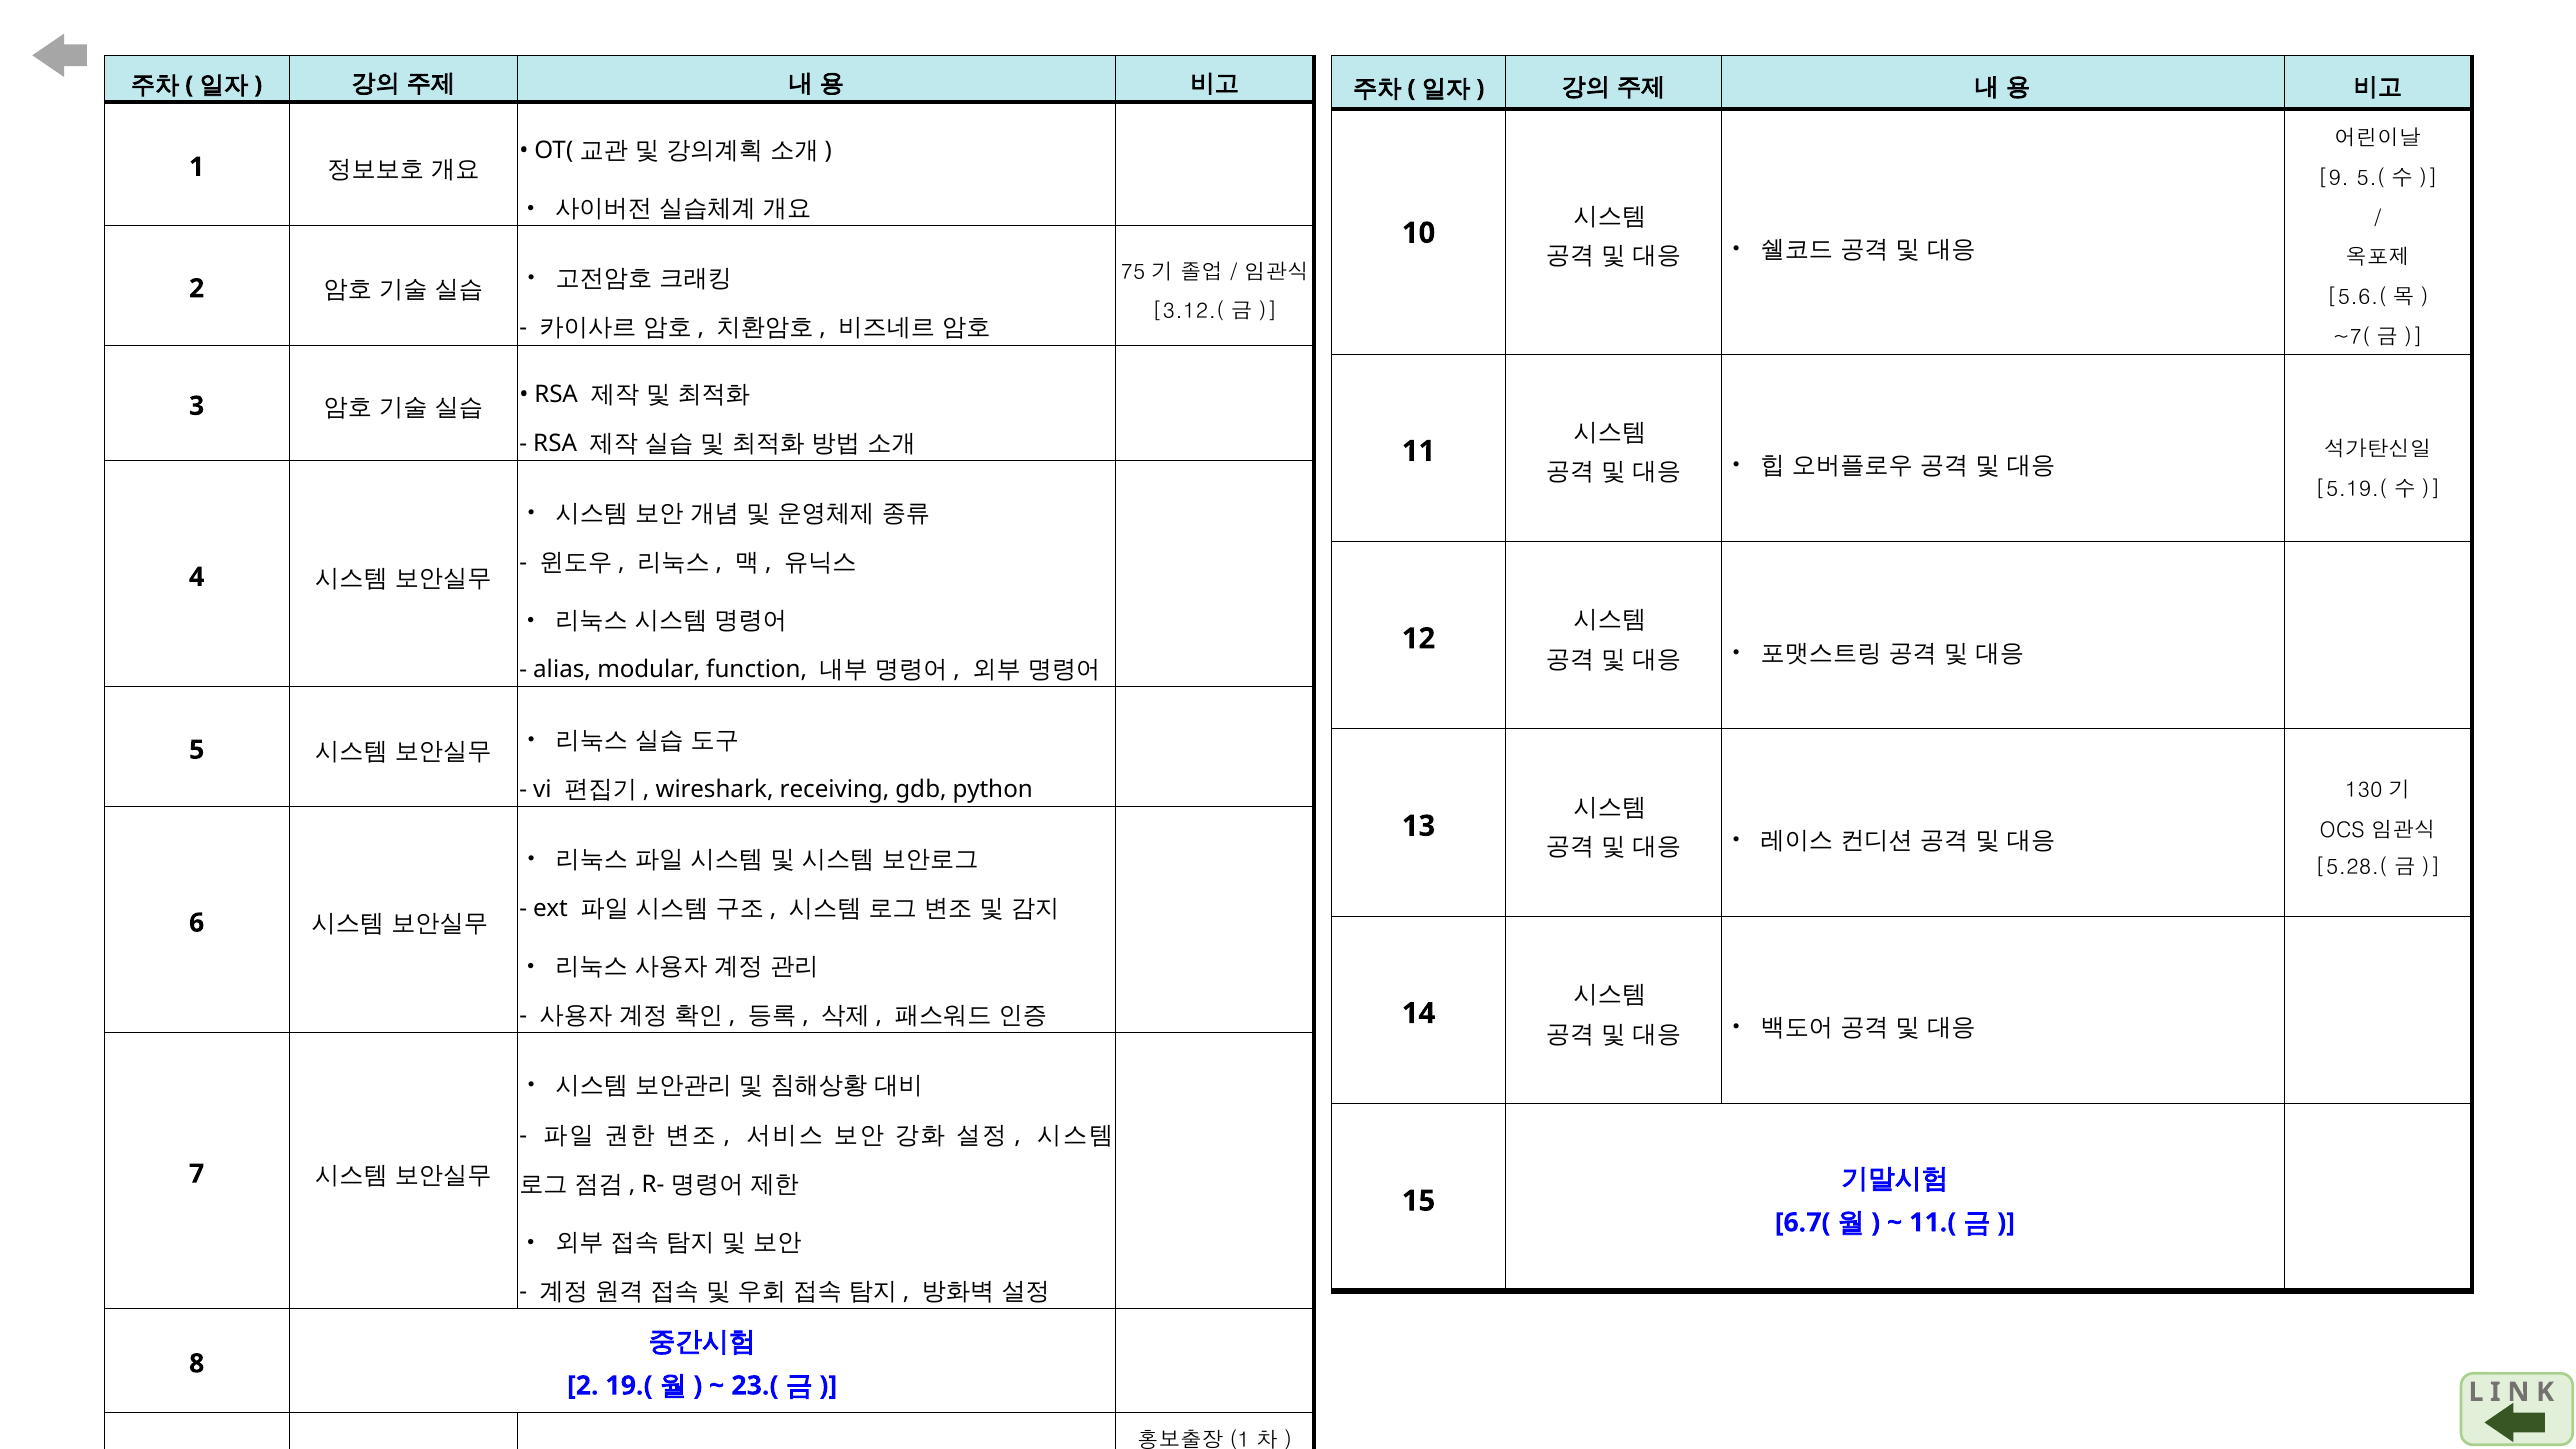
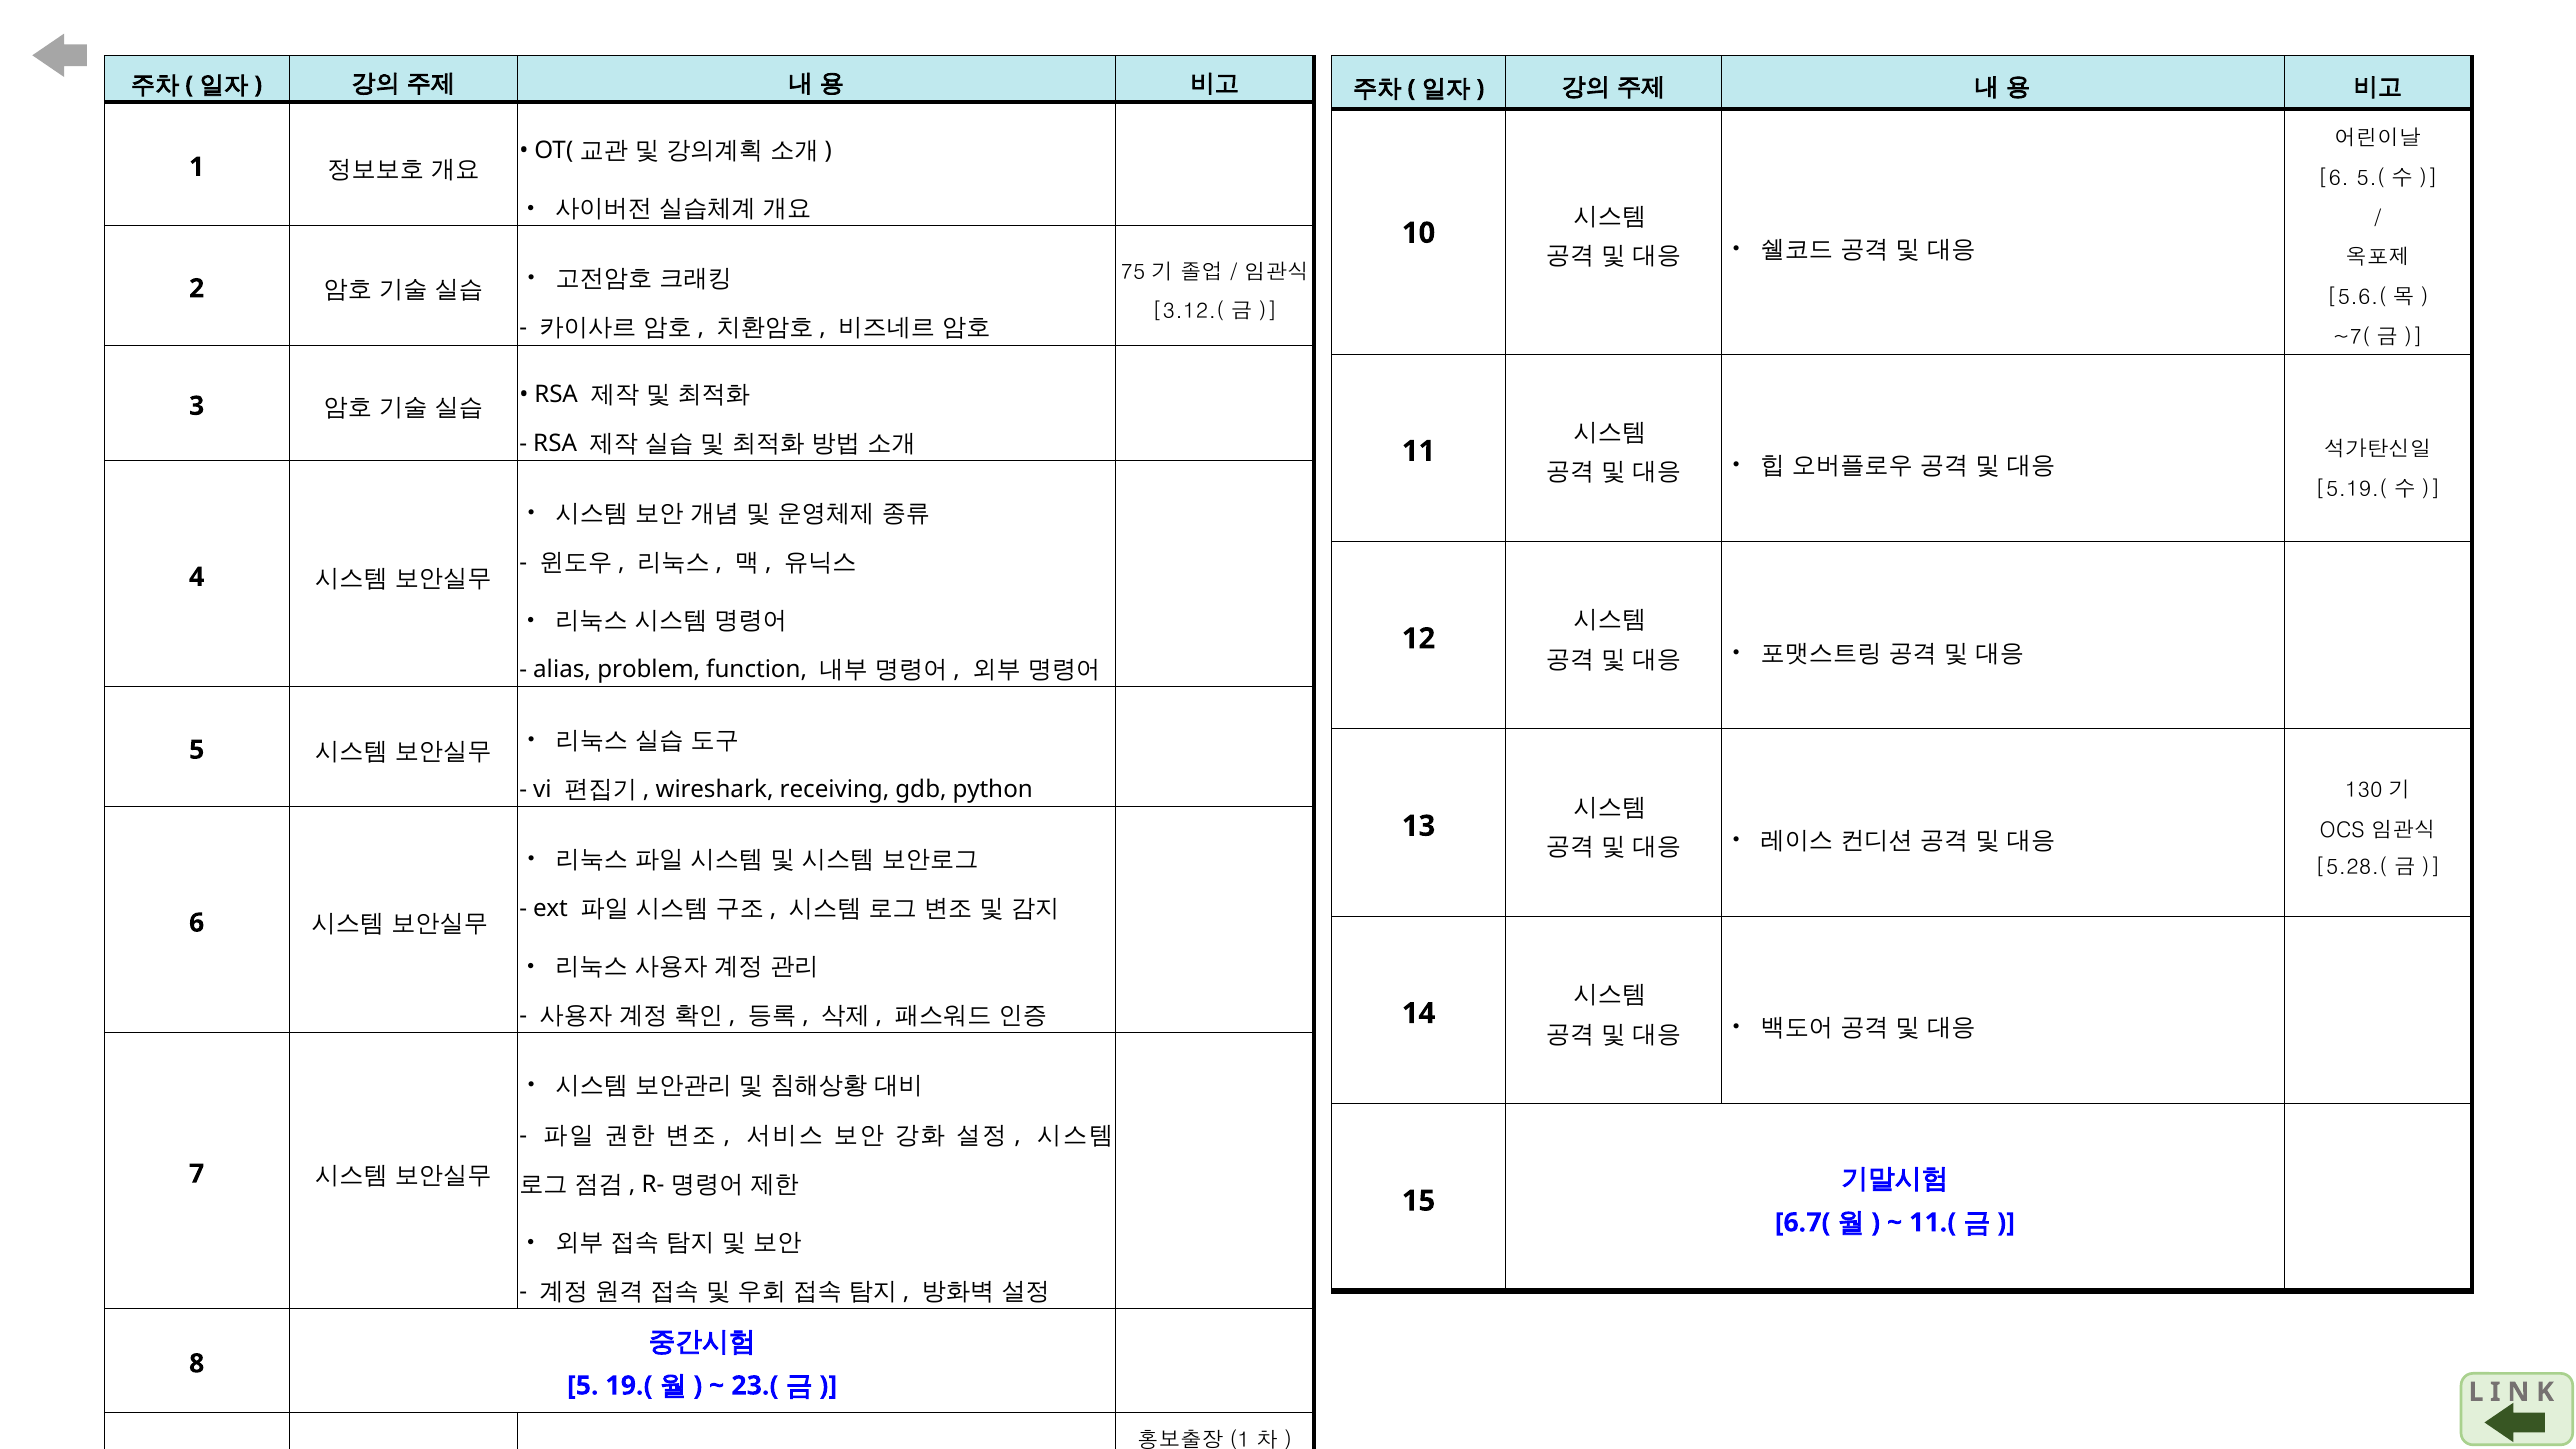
9 at (2334, 178): 9 -> 6
modular: modular -> problem
2 at (583, 1386): 2 -> 5
